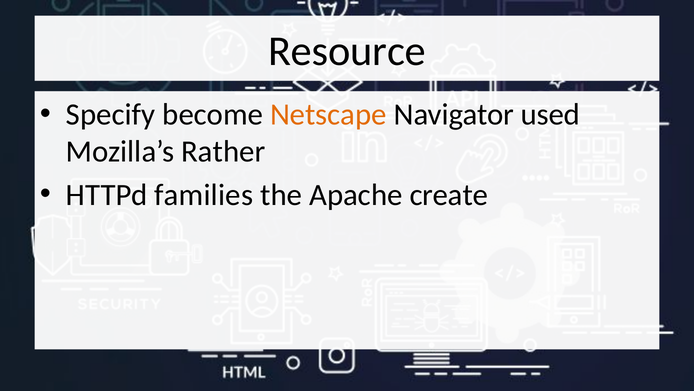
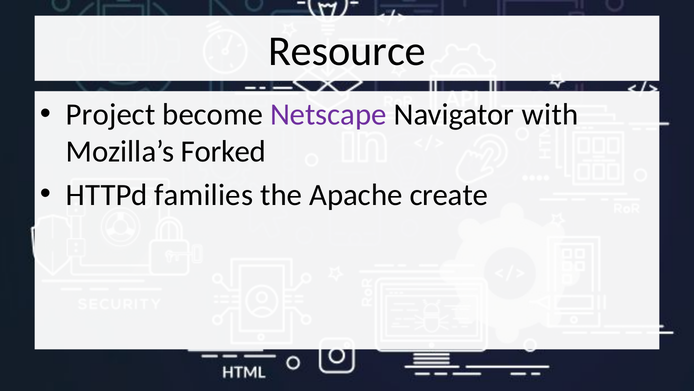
Specify: Specify -> Project
Netscape colour: orange -> purple
used: used -> with
Rather: Rather -> Forked
